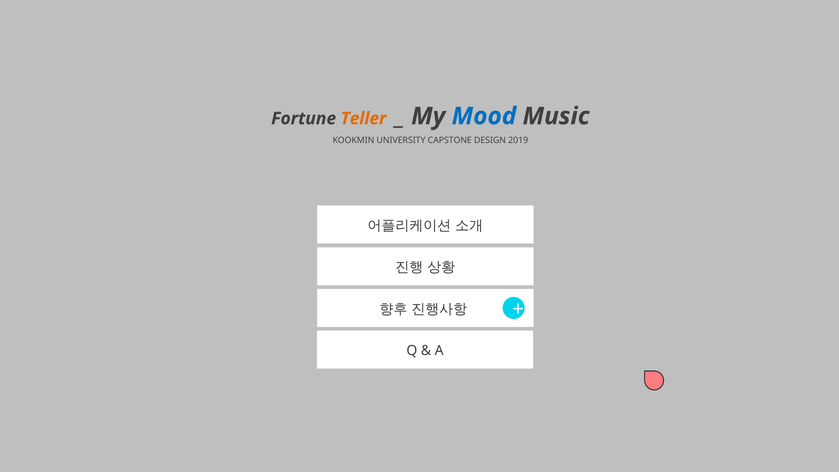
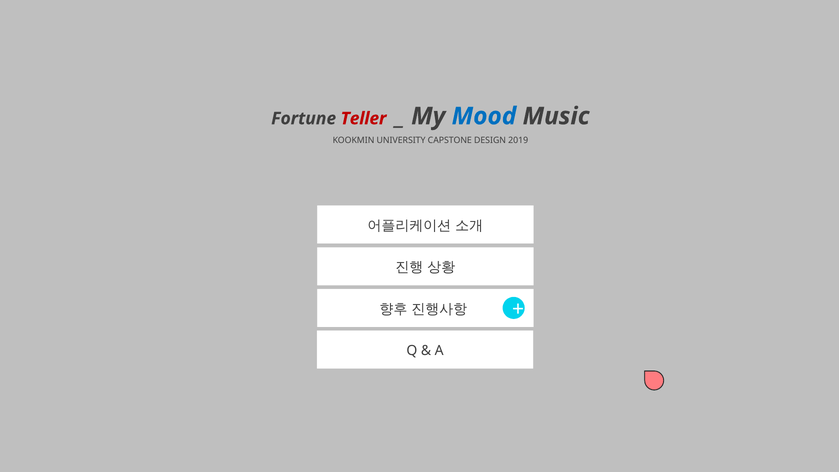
Teller colour: orange -> red
